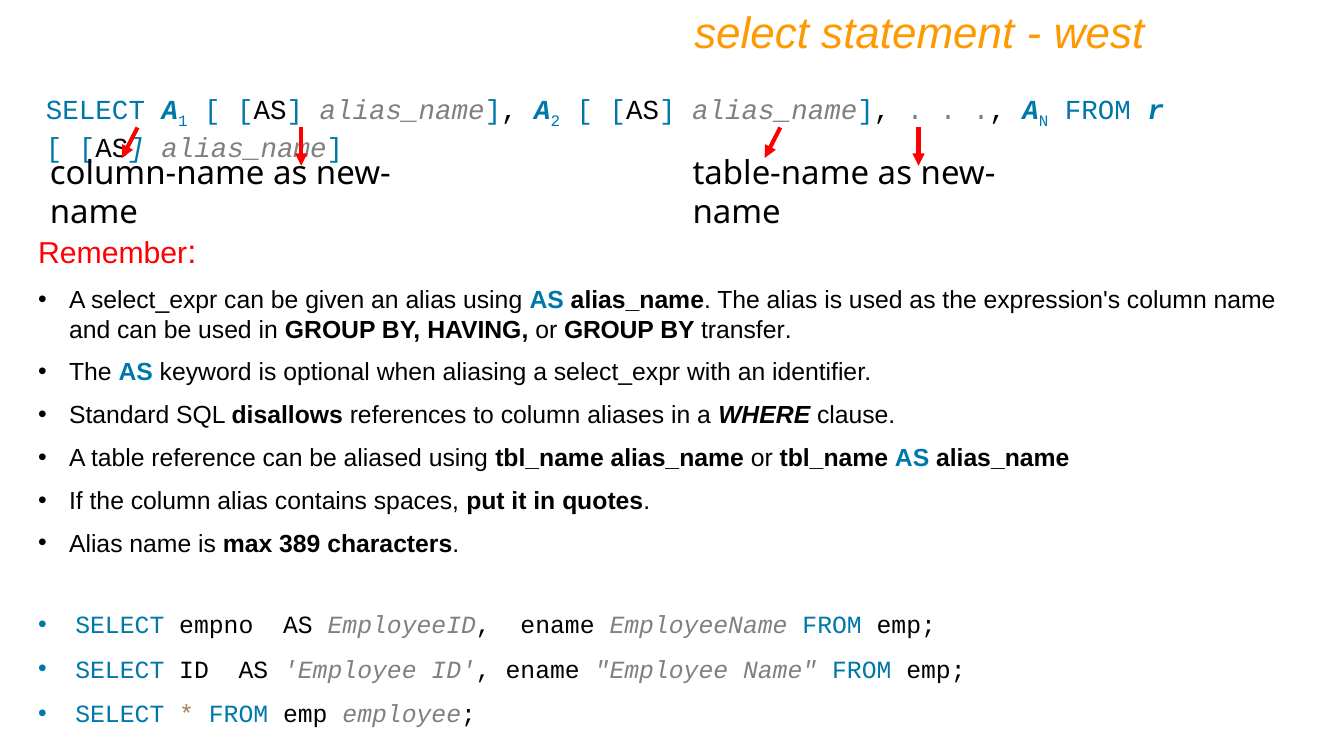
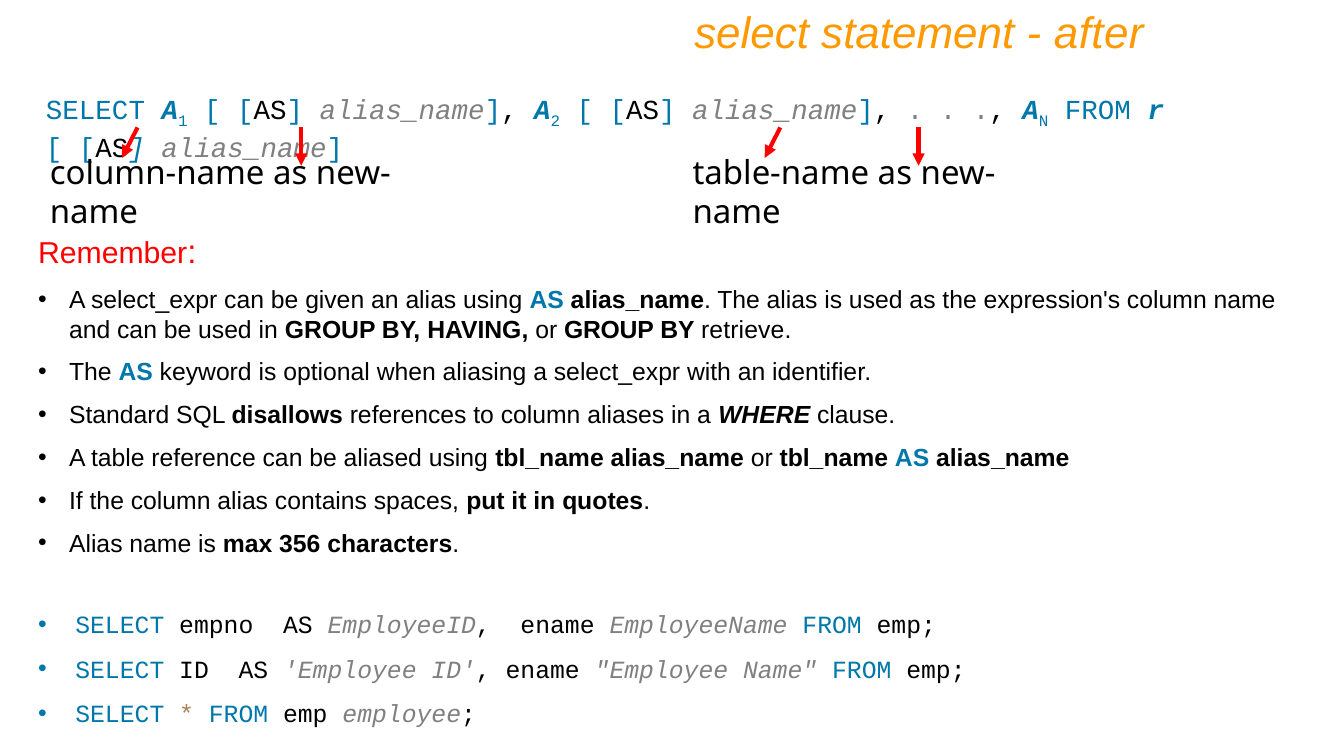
west: west -> after
transfer: transfer -> retrieve
389: 389 -> 356
